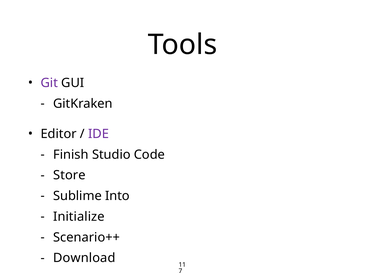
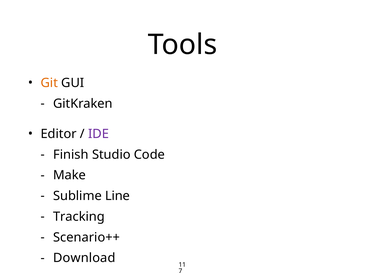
Git colour: purple -> orange
Store: Store -> Make
Into: Into -> Line
Initialize: Initialize -> Tracking
